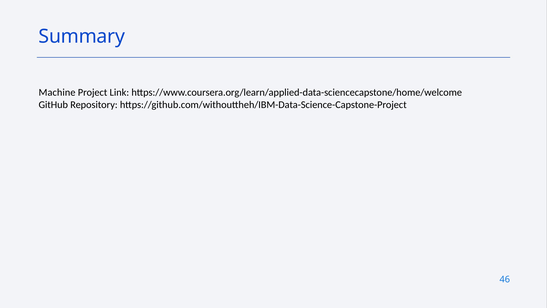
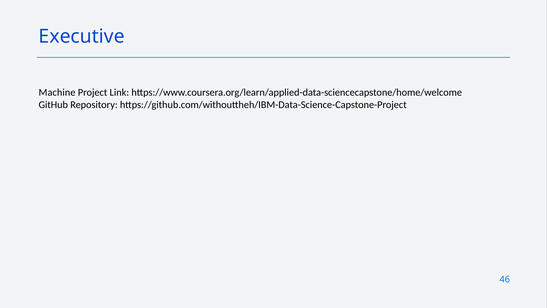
Summary: Summary -> Executive
